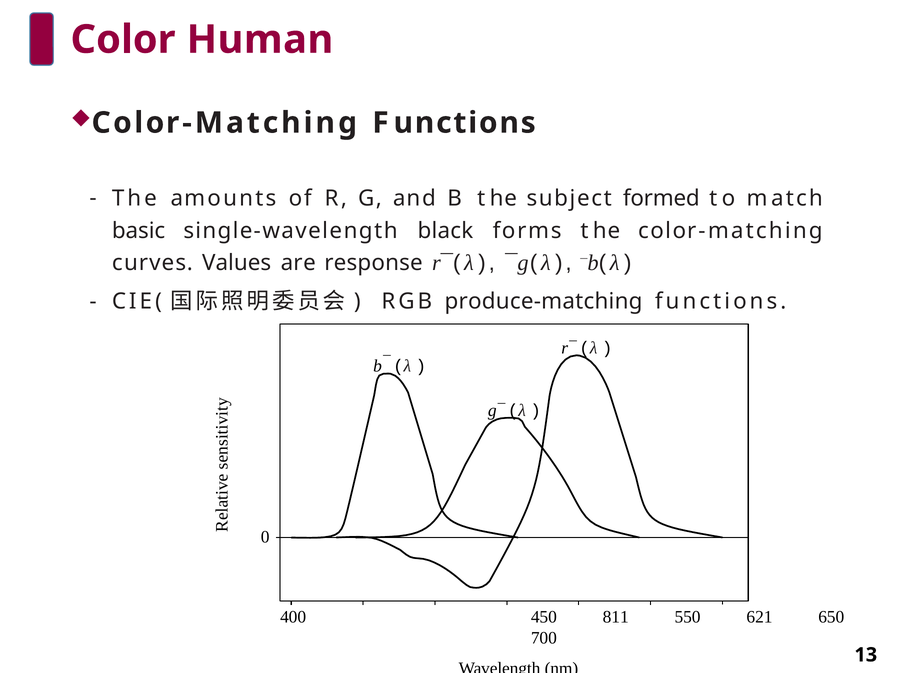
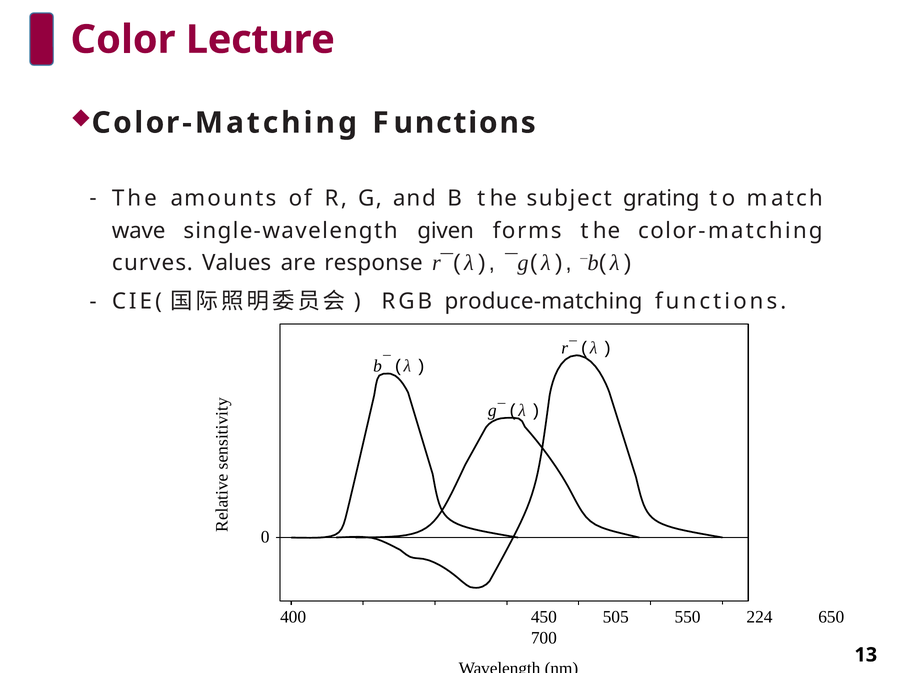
Human: Human -> Lecture
formed: formed -> grating
basic: basic -> wave
black: black -> given
811: 811 -> 505
621: 621 -> 224
